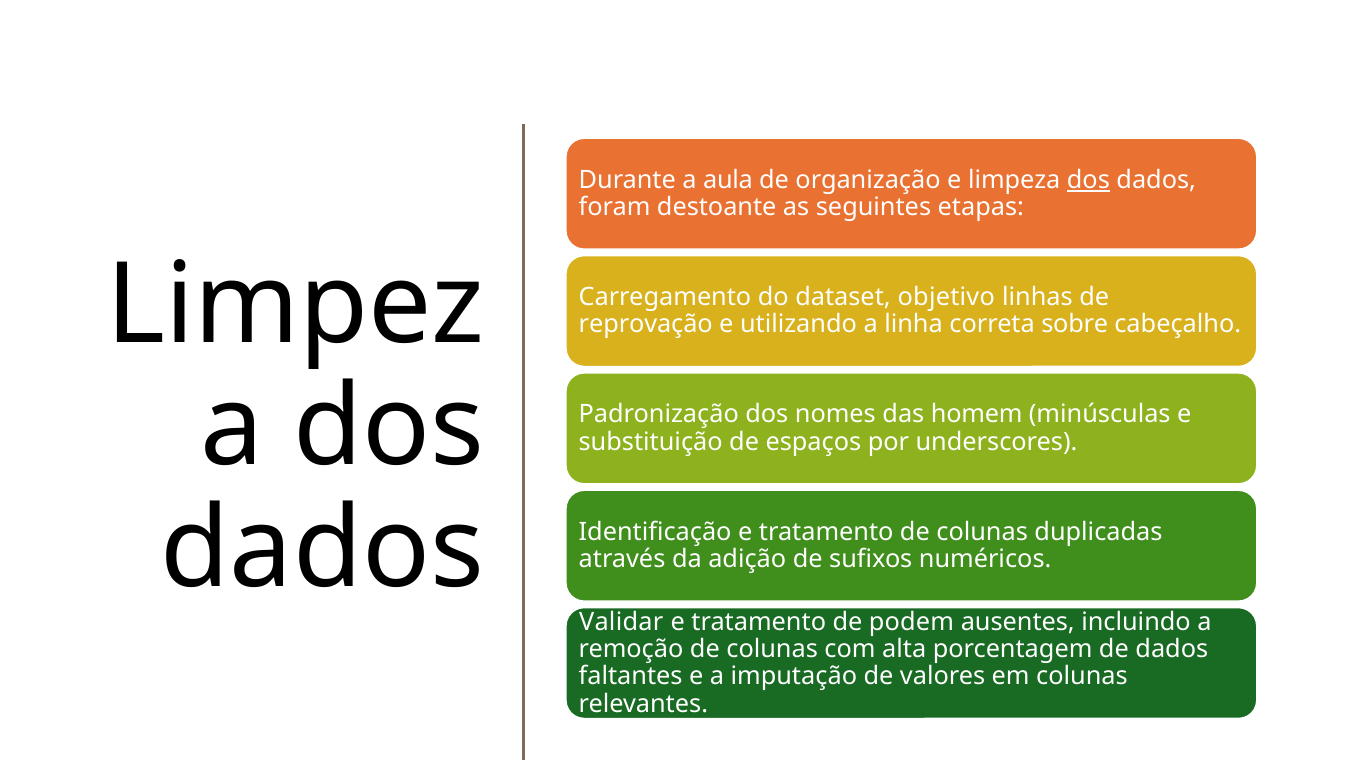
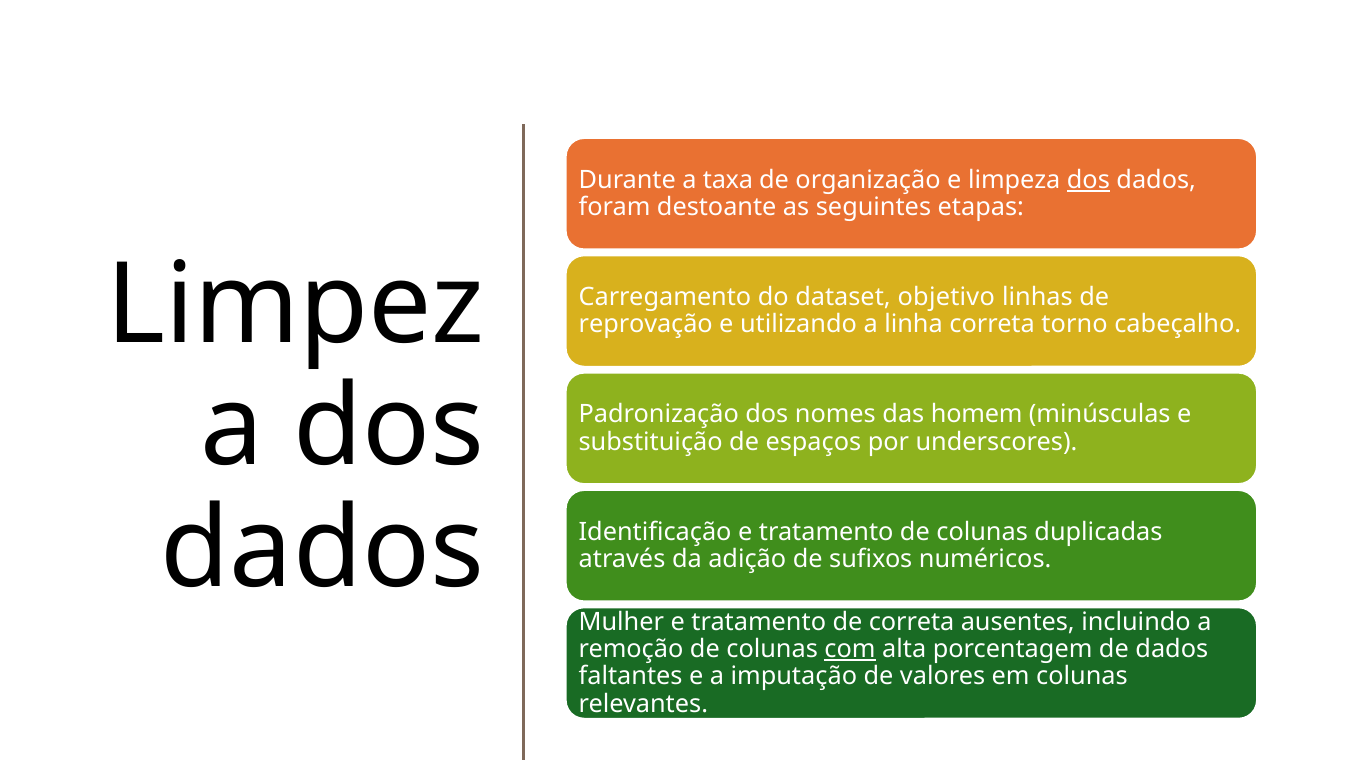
aula: aula -> taxa
sobre: sobre -> torno
Validar: Validar -> Mulher
de podem: podem -> correta
com underline: none -> present
